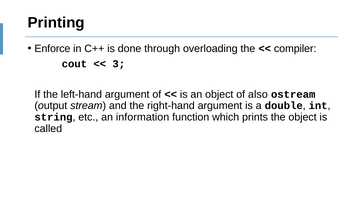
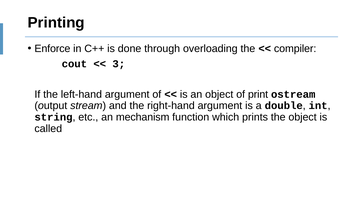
also: also -> print
information: information -> mechanism
